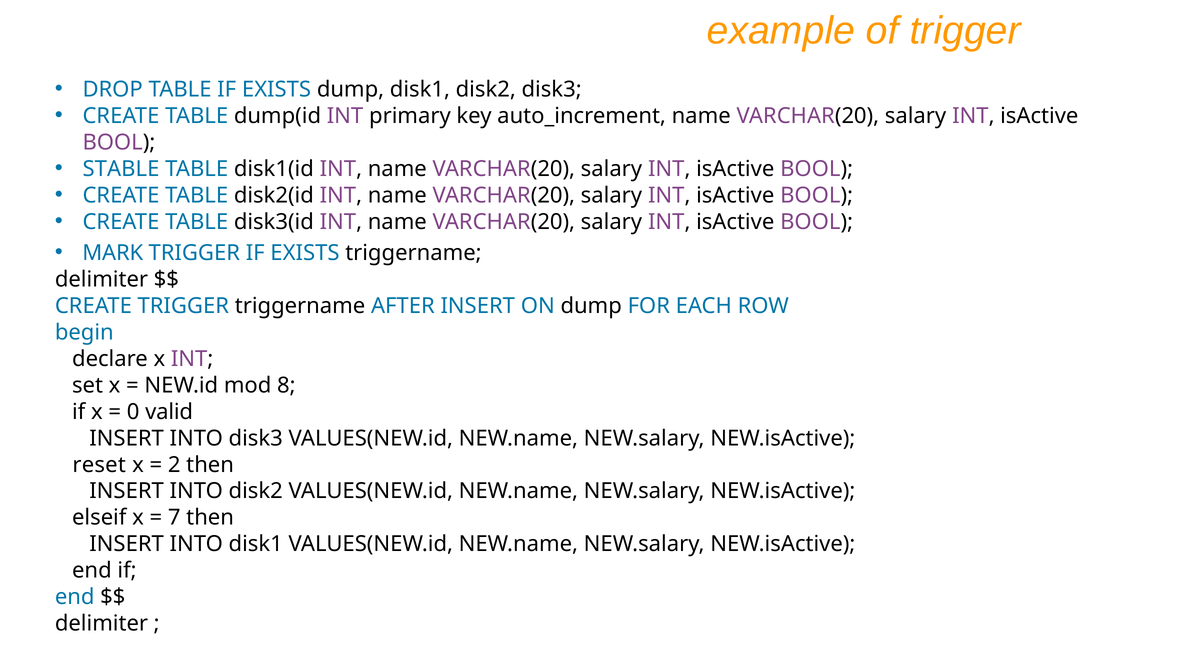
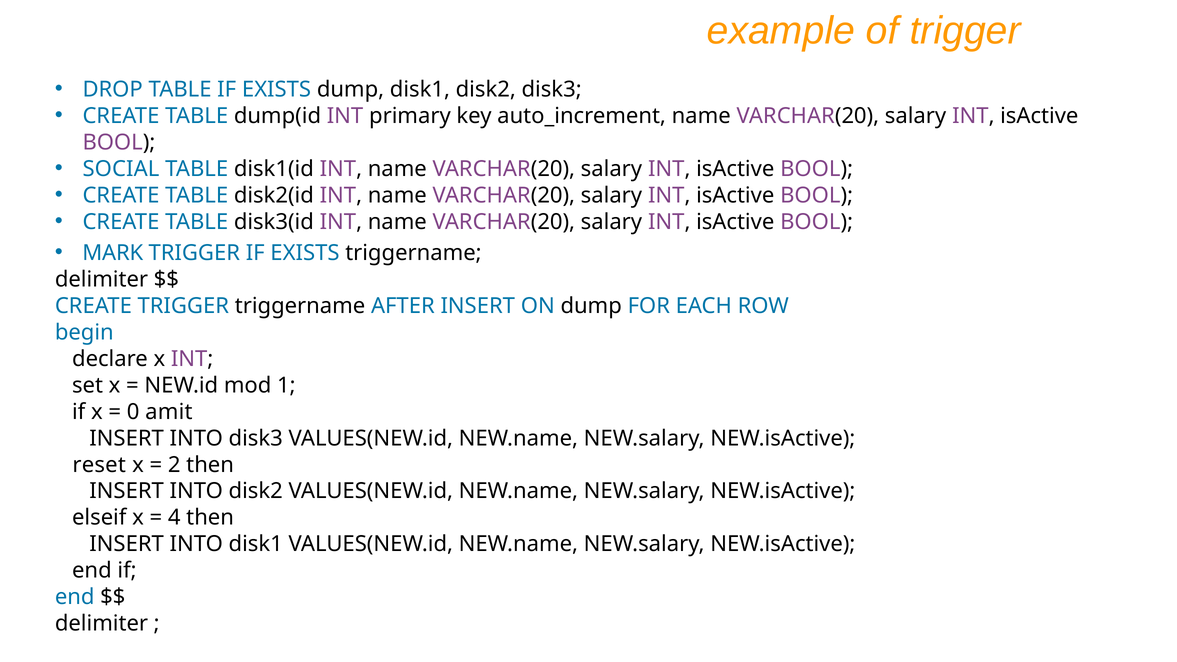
STABLE: STABLE -> SOCIAL
8: 8 -> 1
valid: valid -> amit
7: 7 -> 4
